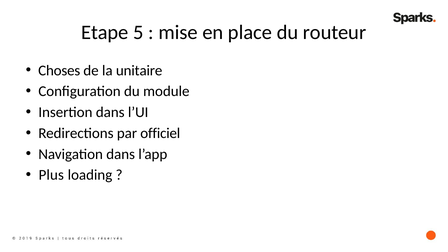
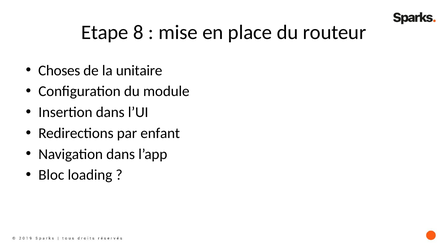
5: 5 -> 8
officiel: officiel -> enfant
Plus: Plus -> Bloc
